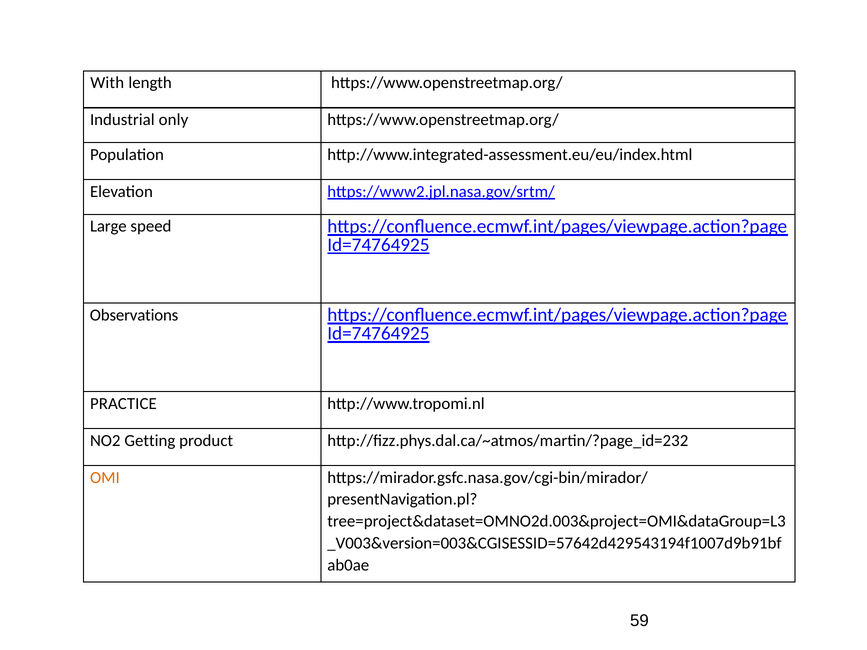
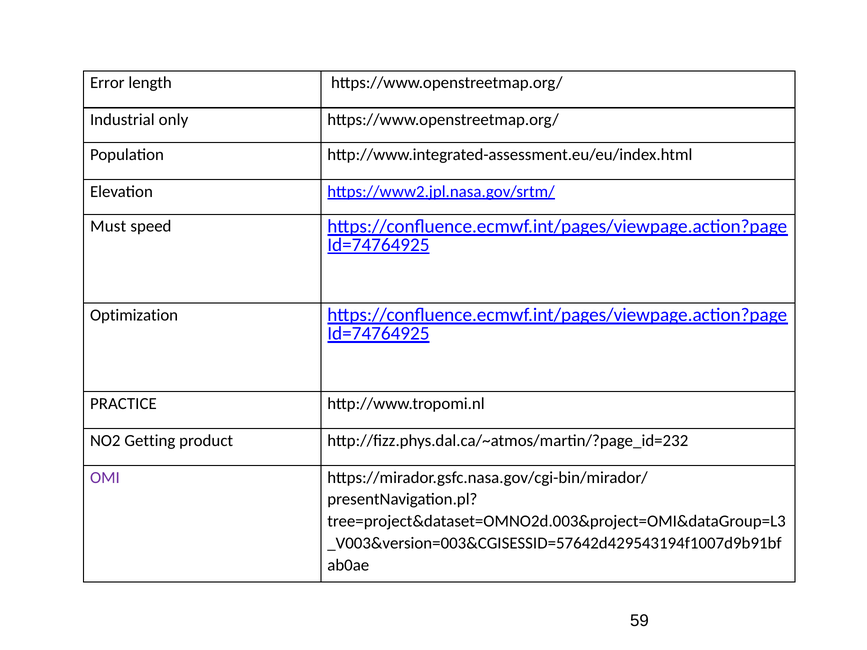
With: With -> Error
Large: Large -> Must
Observations: Observations -> Optimization
OMI colour: orange -> purple
